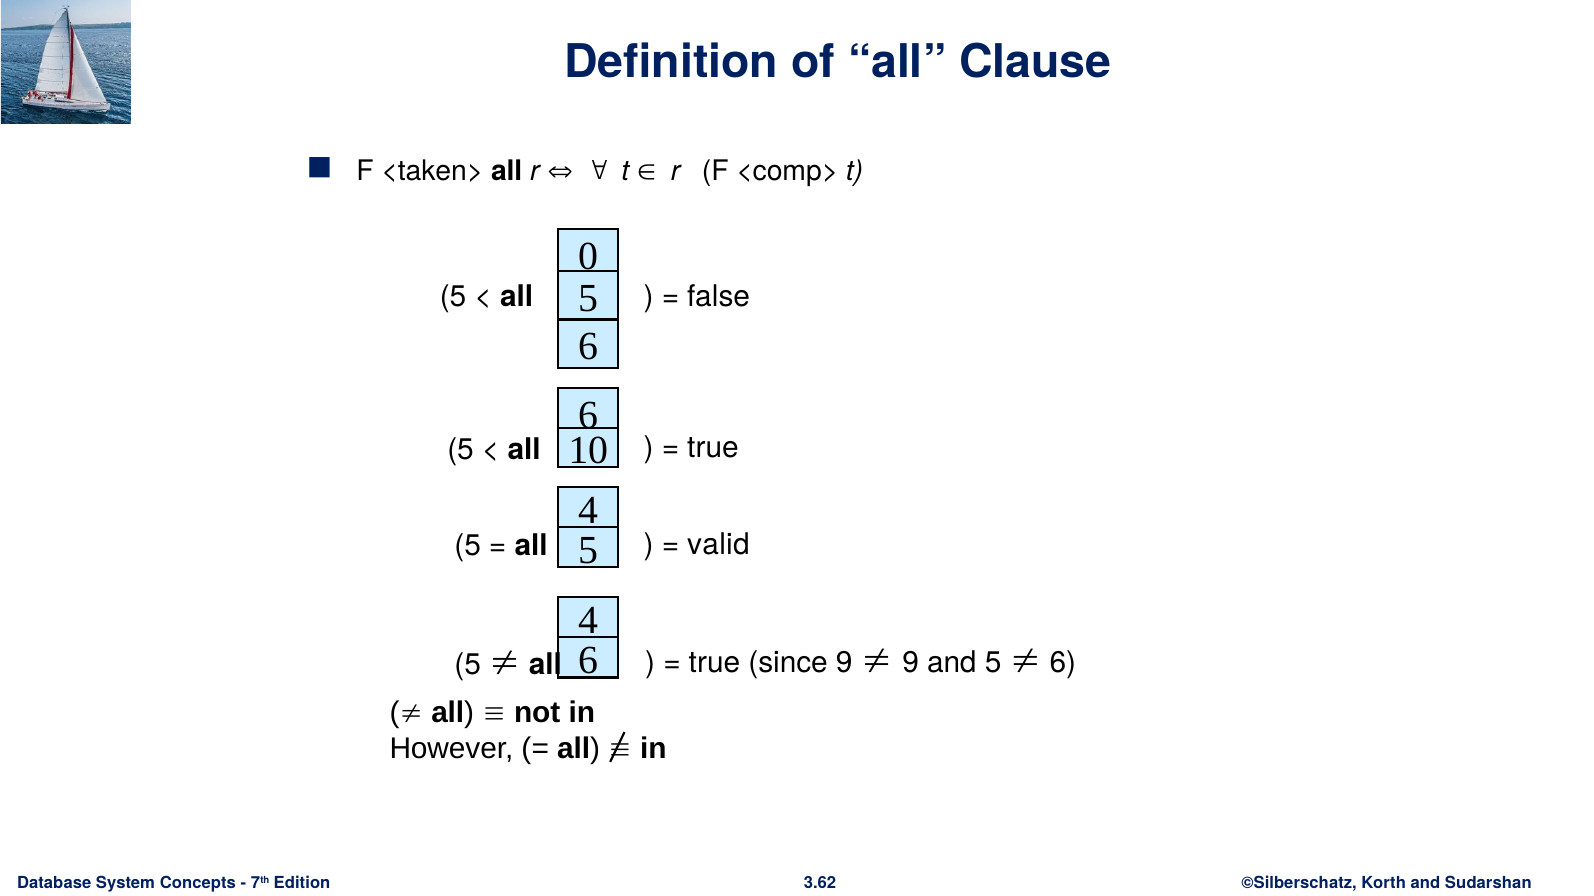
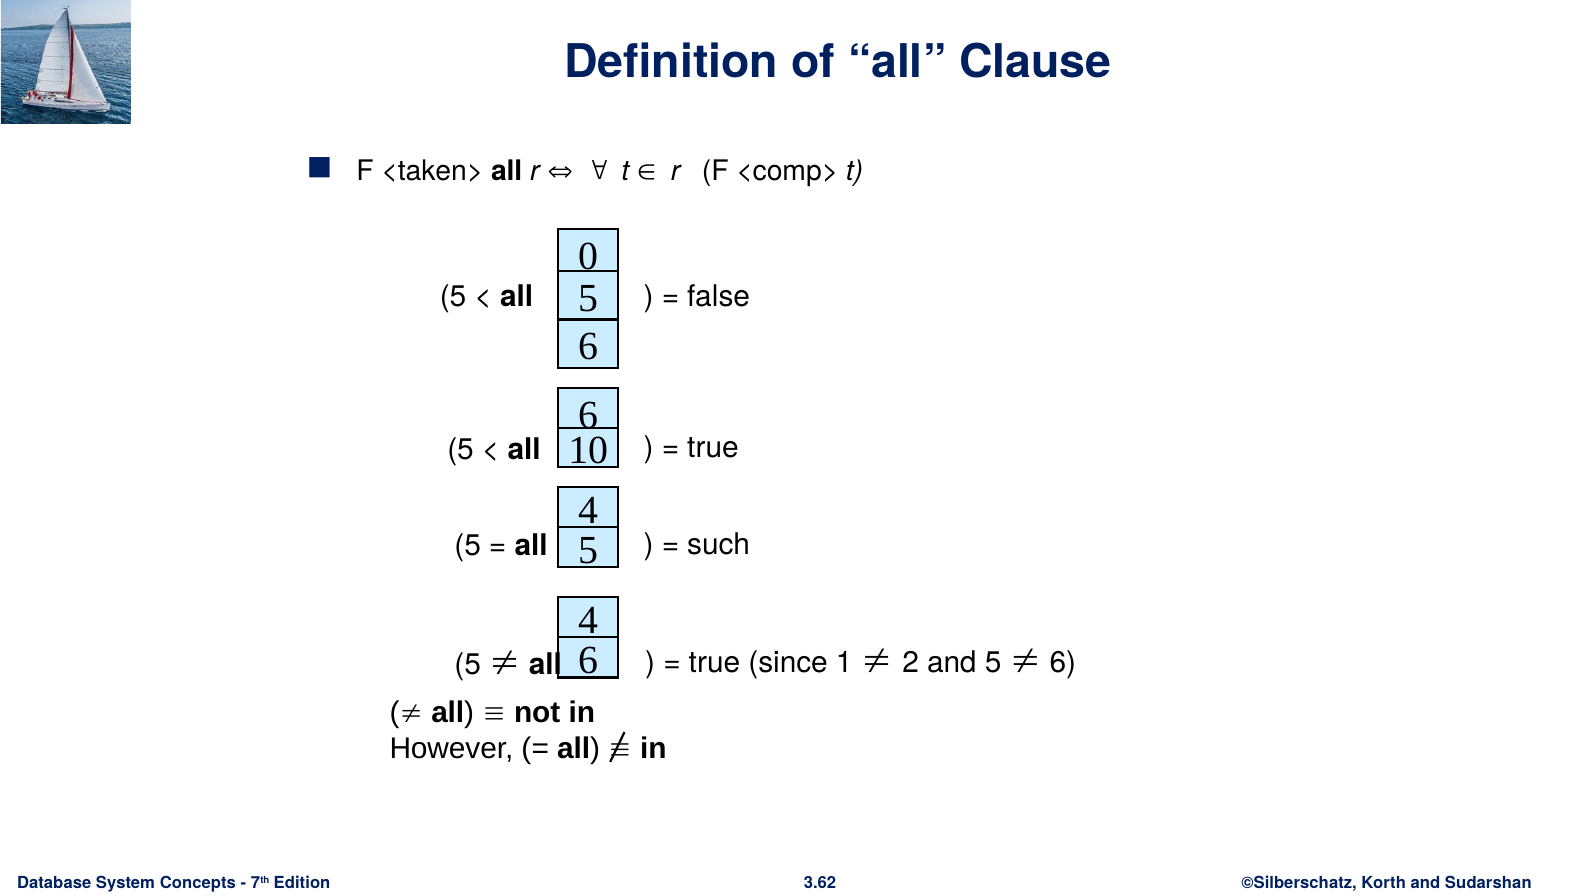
valid: valid -> such
since 9: 9 -> 1
9 at (911, 664): 9 -> 2
